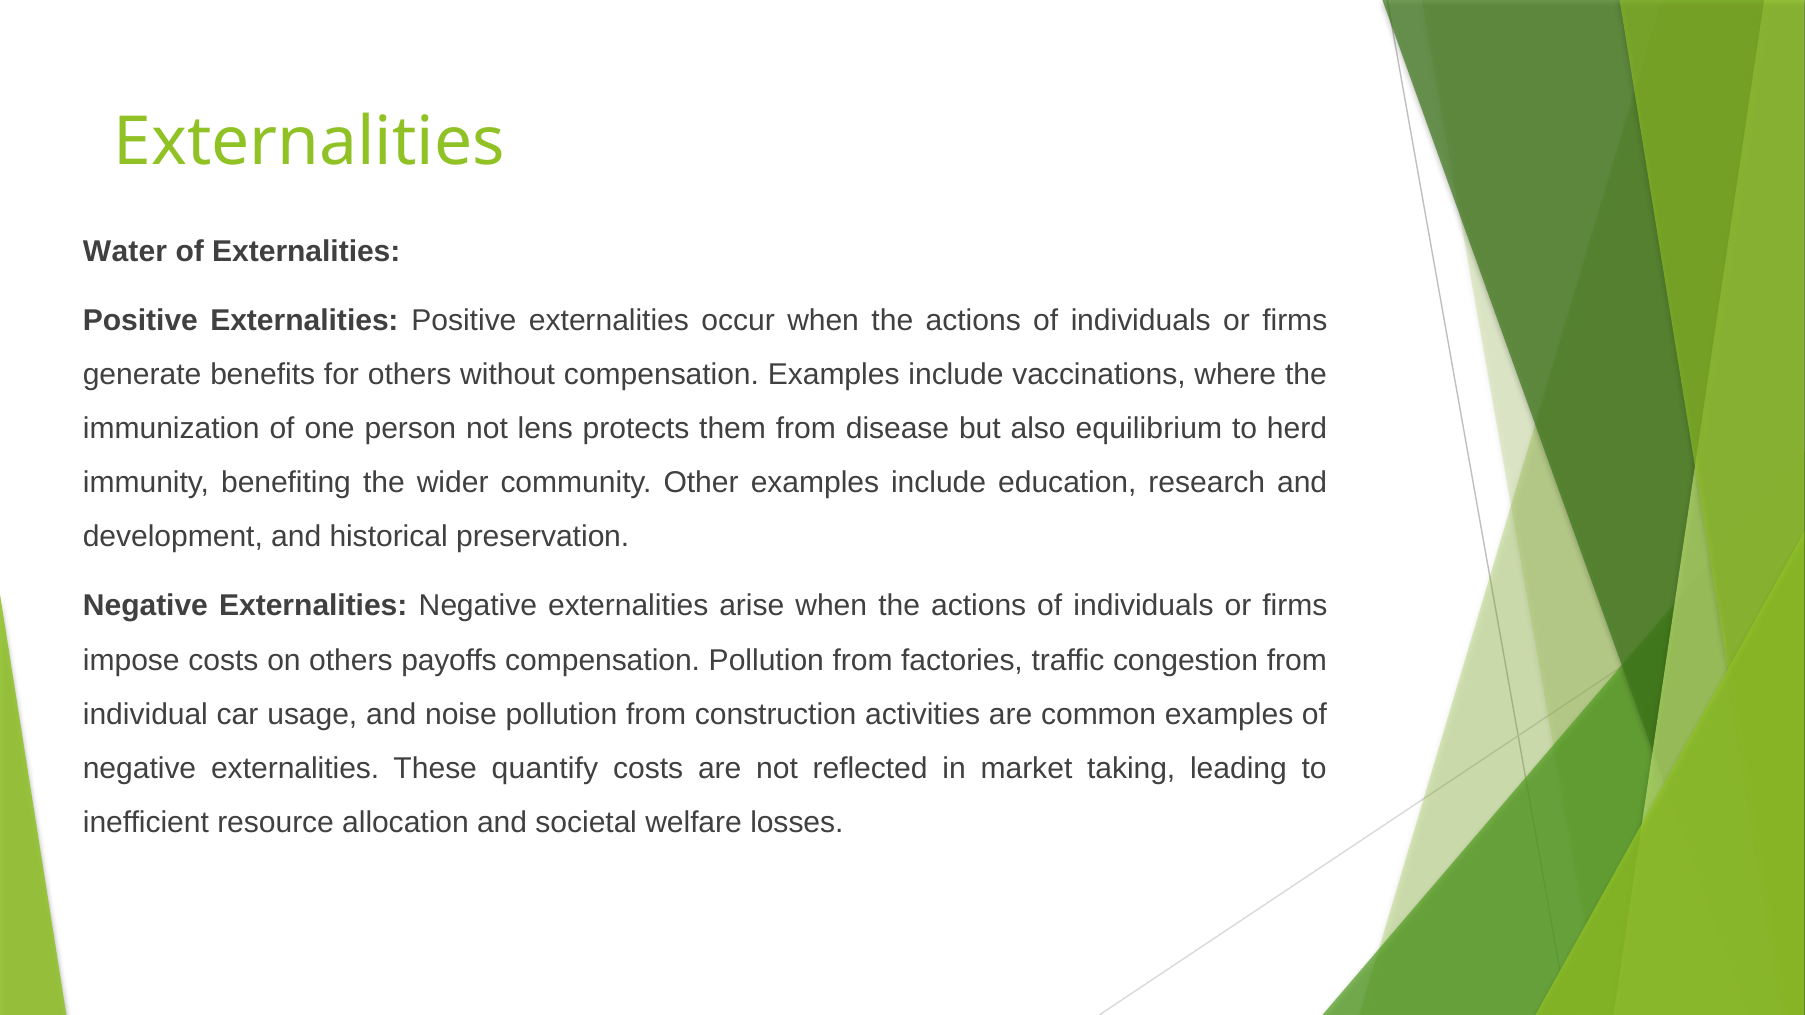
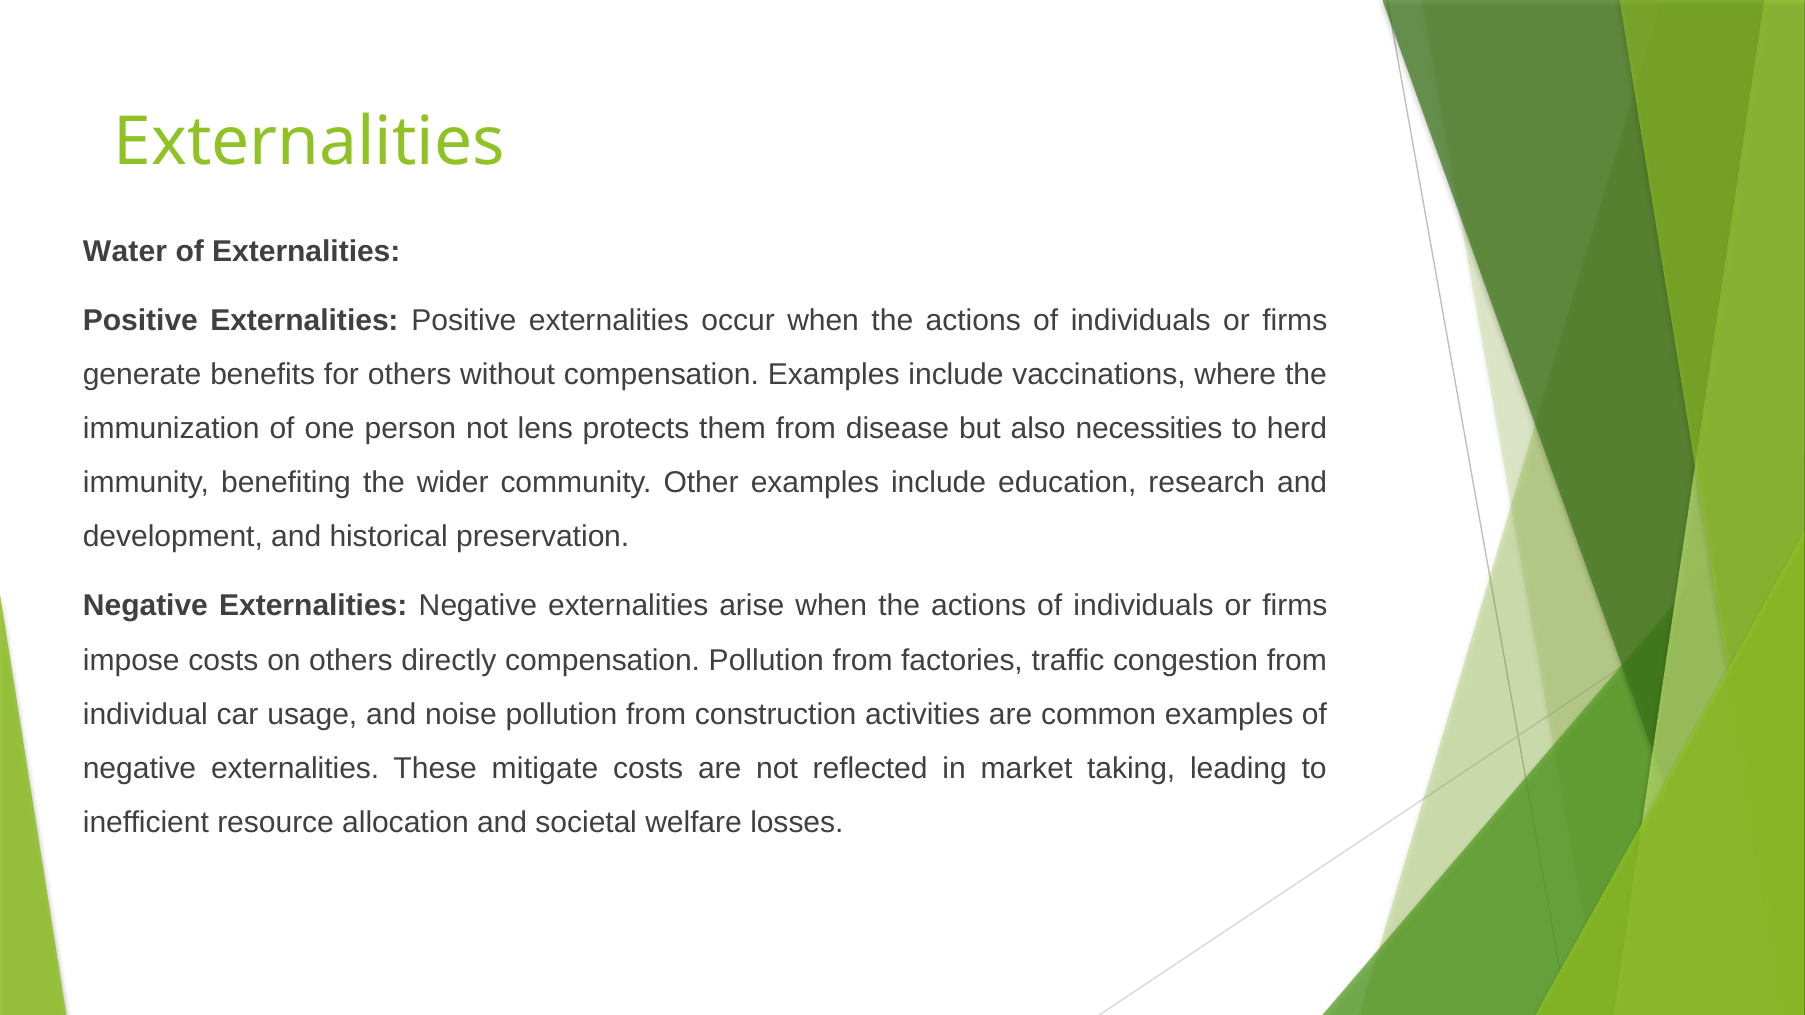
equilibrium: equilibrium -> necessities
payoffs: payoffs -> directly
quantify: quantify -> mitigate
